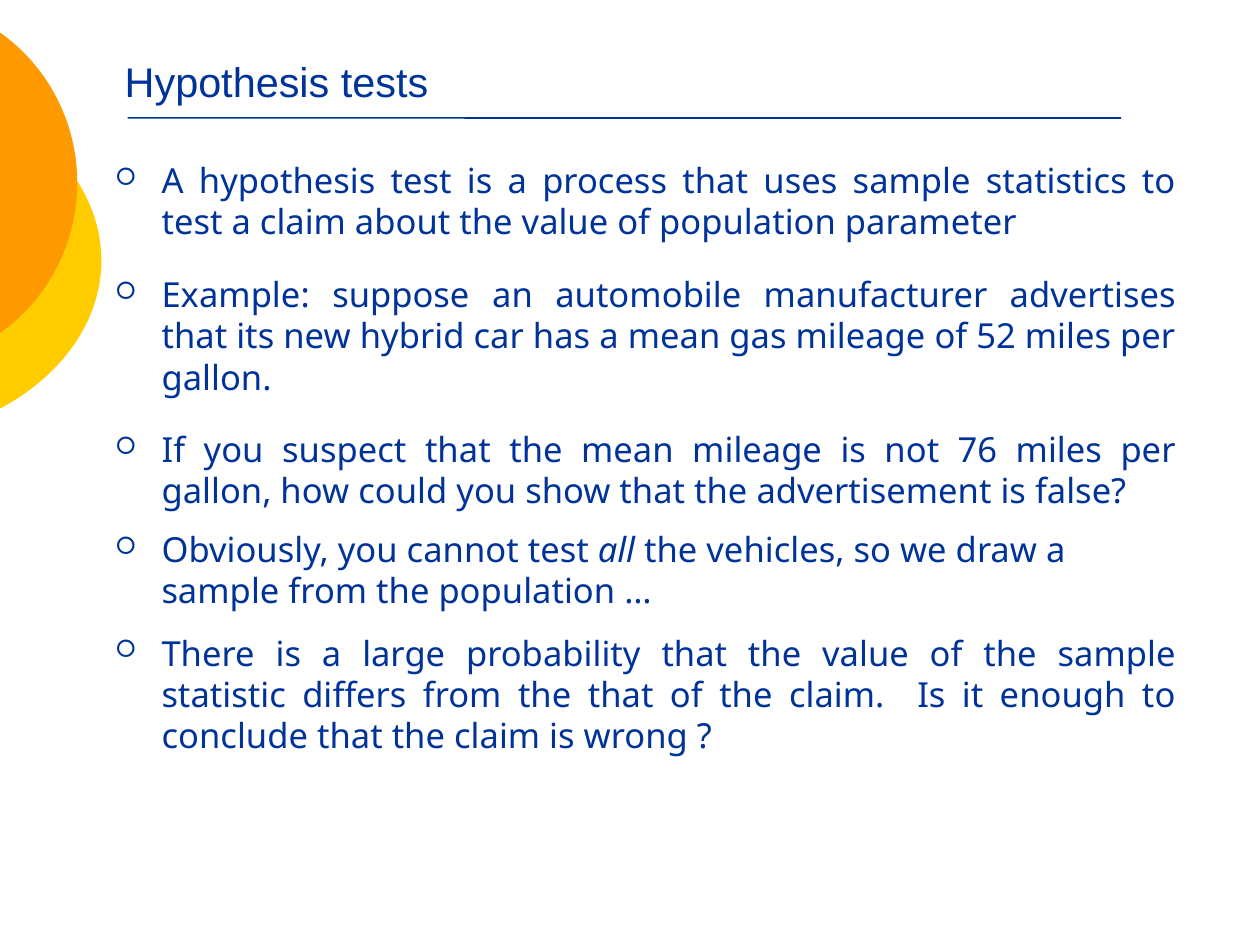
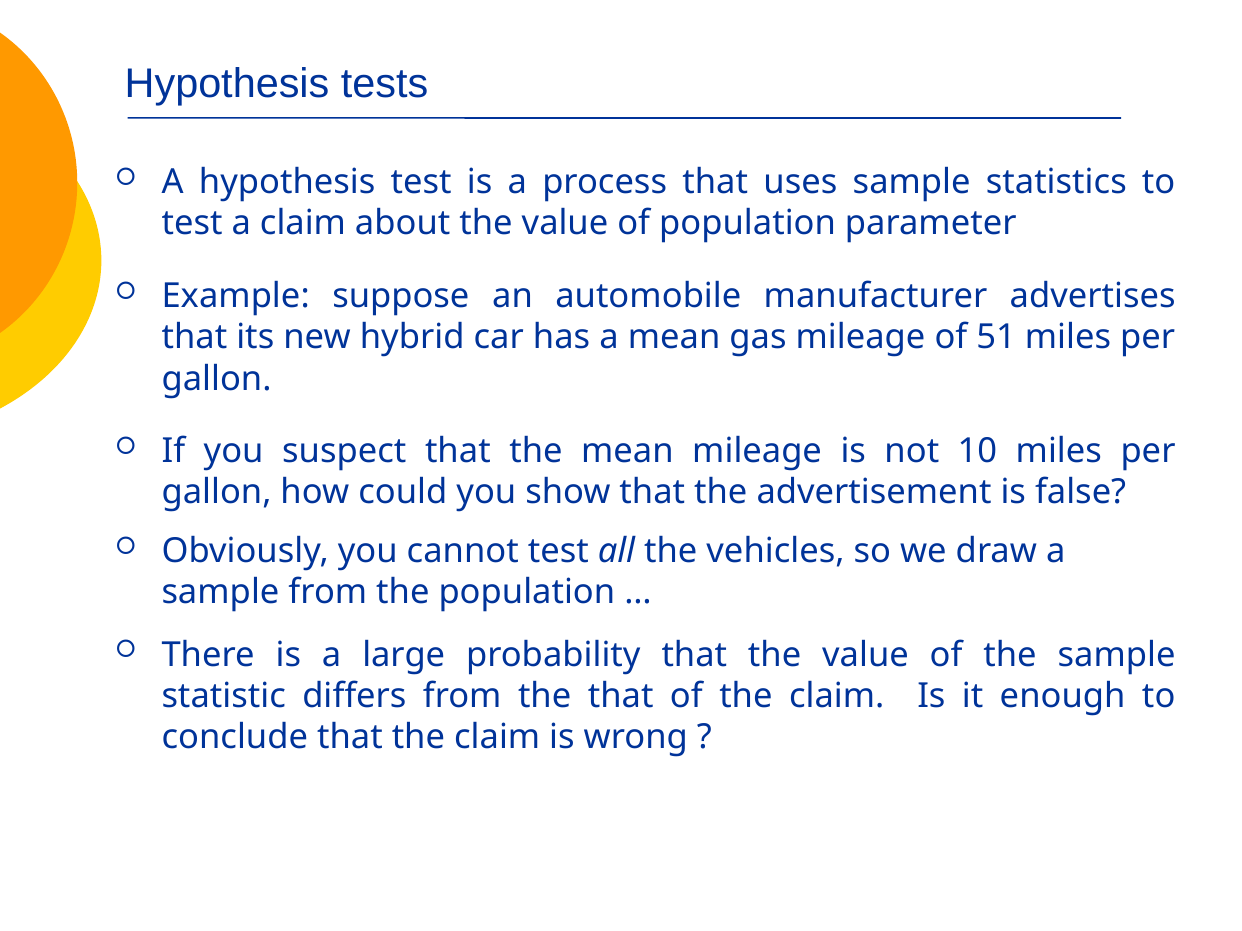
52: 52 -> 51
76: 76 -> 10
